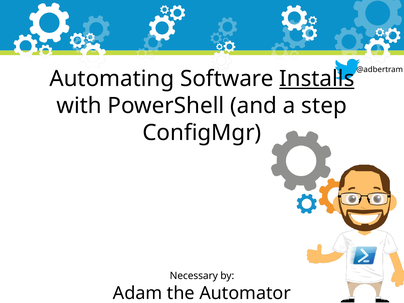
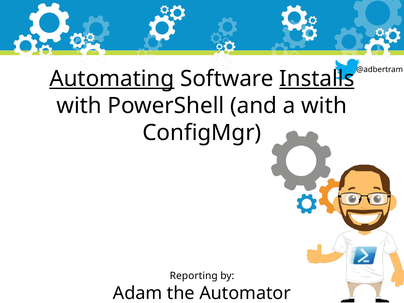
Automating underline: none -> present
a step: step -> with
Necessary: Necessary -> Reporting
